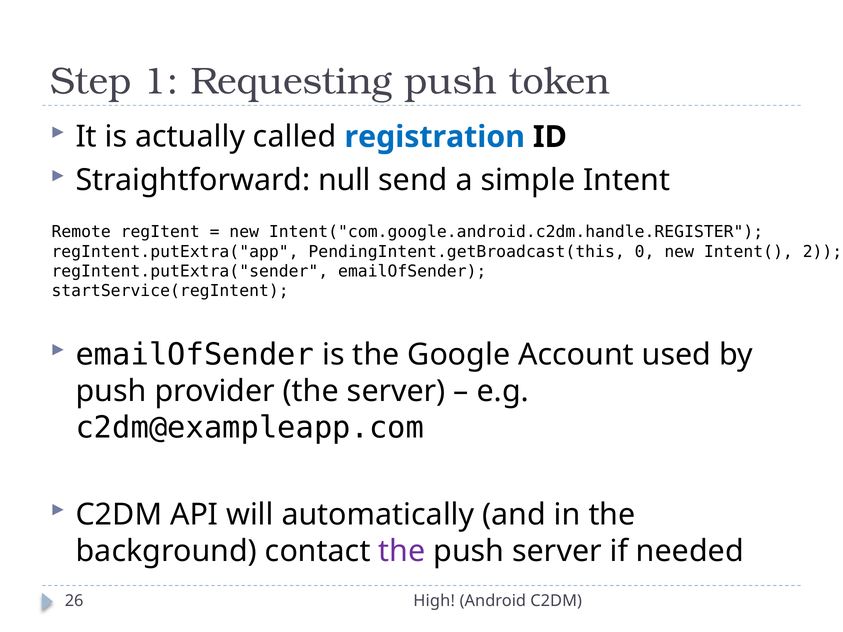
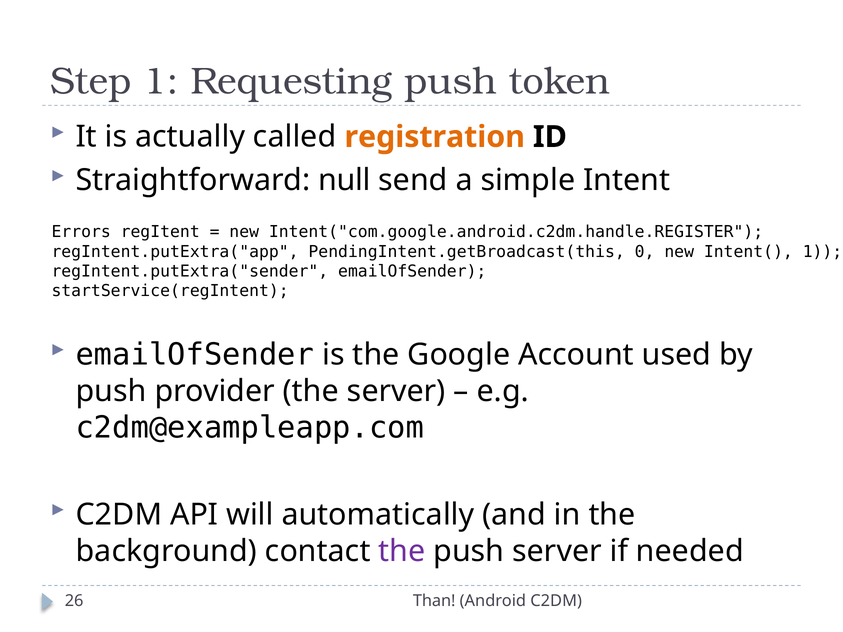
registration colour: blue -> orange
Remote: Remote -> Errors
Intent( 2: 2 -> 1
High: High -> Than
